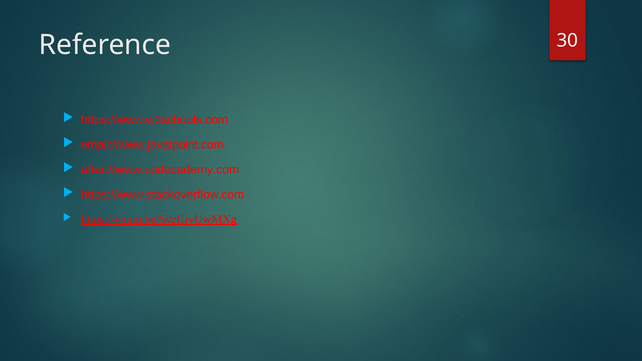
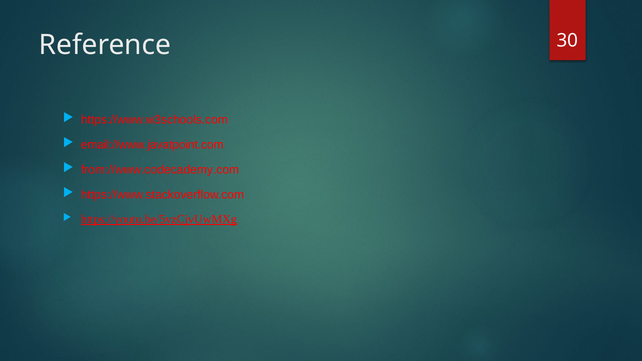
after://www.codecademy.com: after://www.codecademy.com -> from://www.codecademy.com
